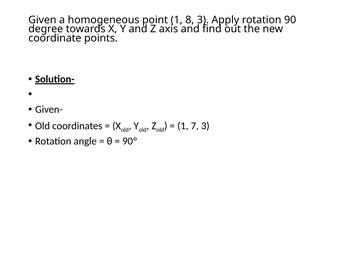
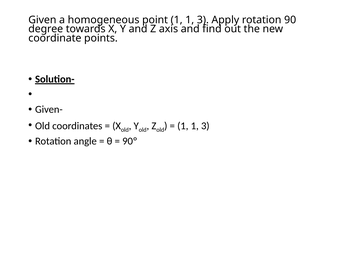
point 1 8: 8 -> 1
7 at (195, 126): 7 -> 1
